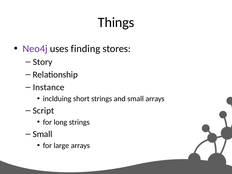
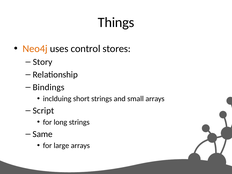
Neo4j colour: purple -> orange
finding: finding -> control
Instance: Instance -> Bindings
Small at (43, 134): Small -> Same
